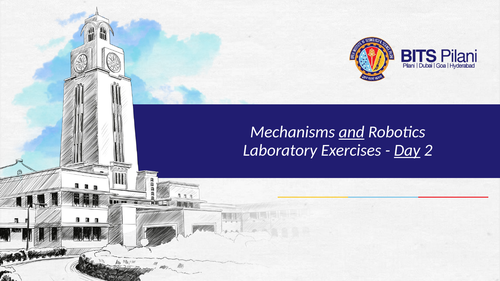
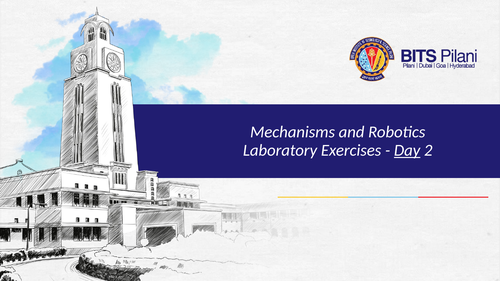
and underline: present -> none
